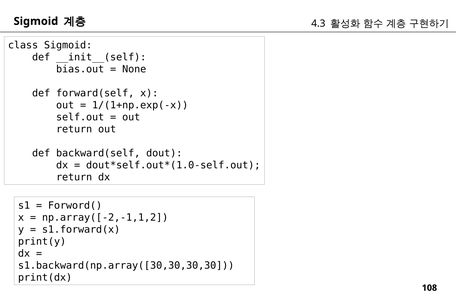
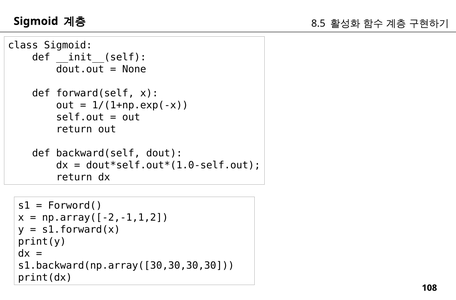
4.3: 4.3 -> 8.5
bias.out: bias.out -> dout.out
